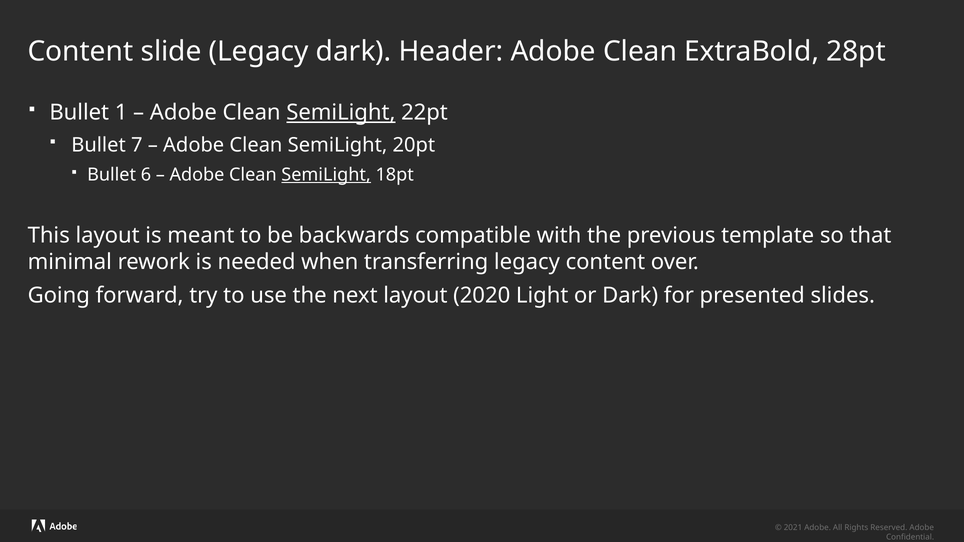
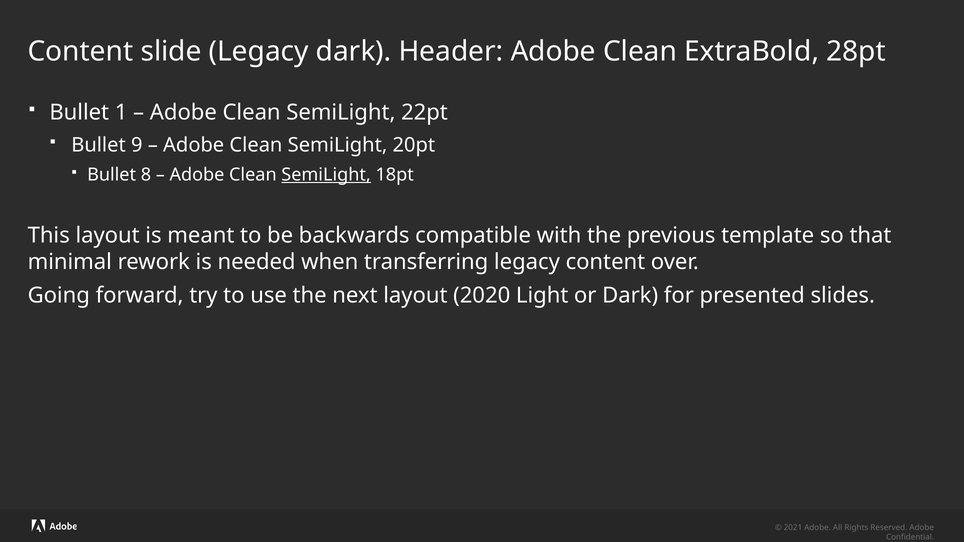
SemiLight at (341, 113) underline: present -> none
7: 7 -> 9
6: 6 -> 8
